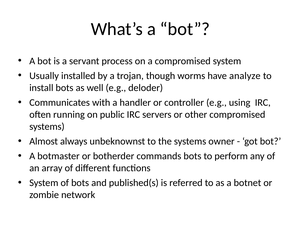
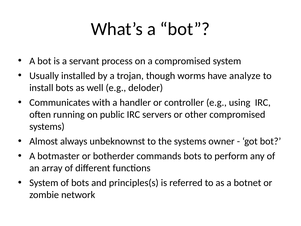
published(s: published(s -> principles(s
